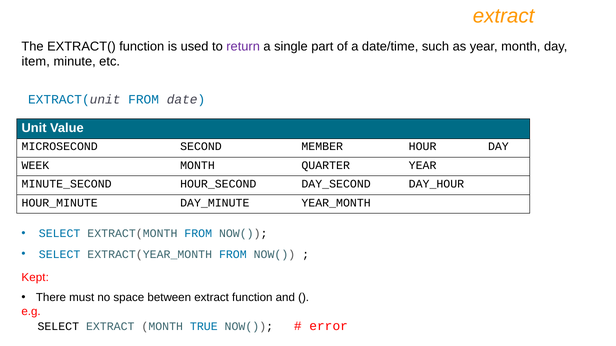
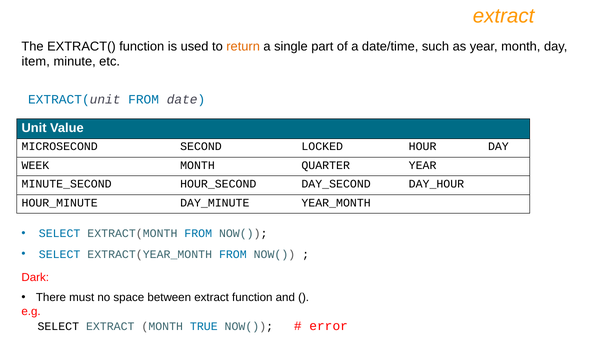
return colour: purple -> orange
MEMBER: MEMBER -> LOCKED
Kept: Kept -> Dark
